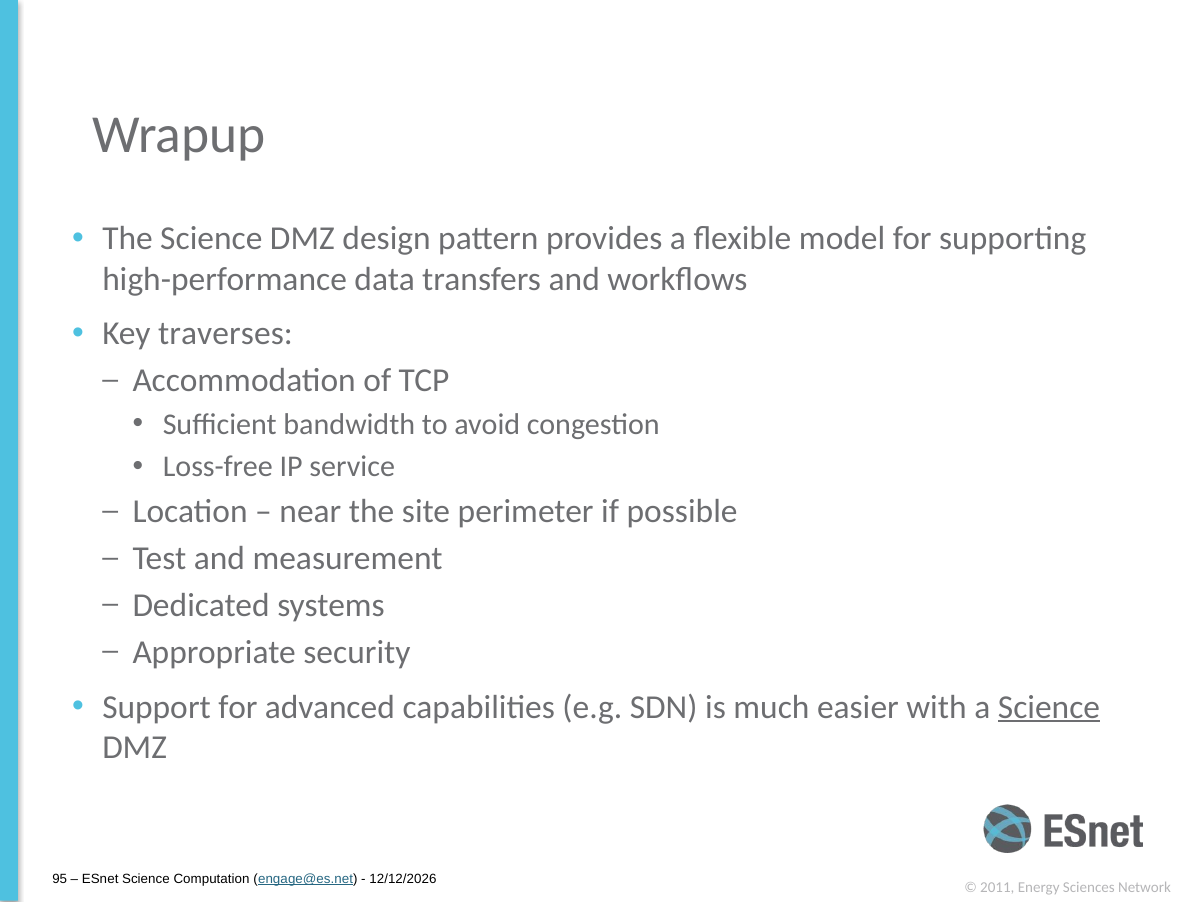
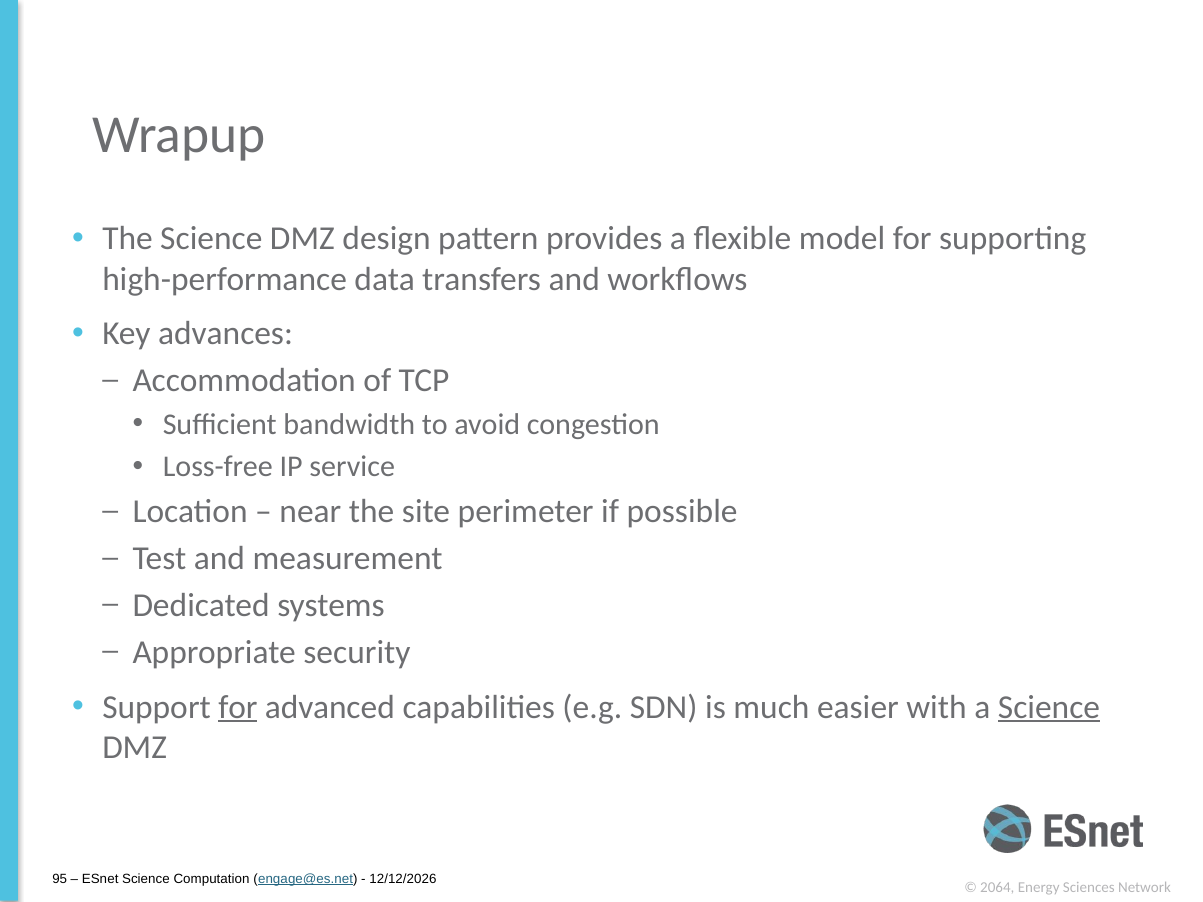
traverses: traverses -> advances
for at (238, 707) underline: none -> present
2011: 2011 -> 2064
